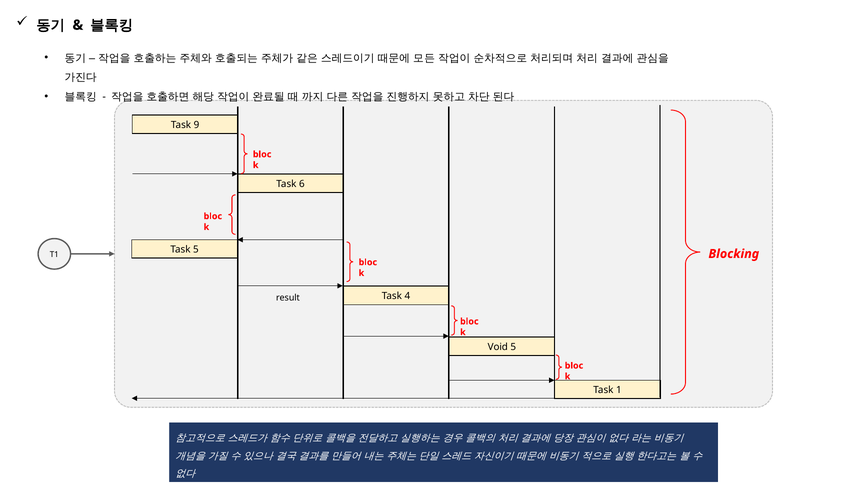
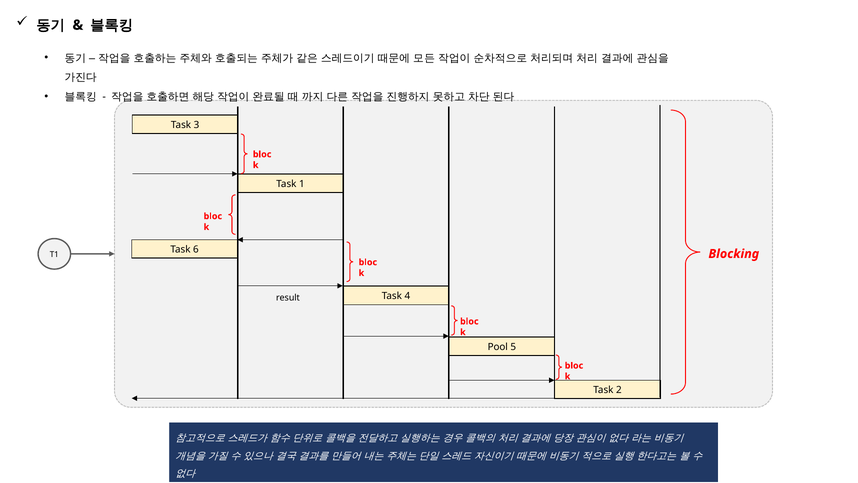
9: 9 -> 3
6: 6 -> 1
Task 5: 5 -> 6
Void: Void -> Pool
1: 1 -> 2
